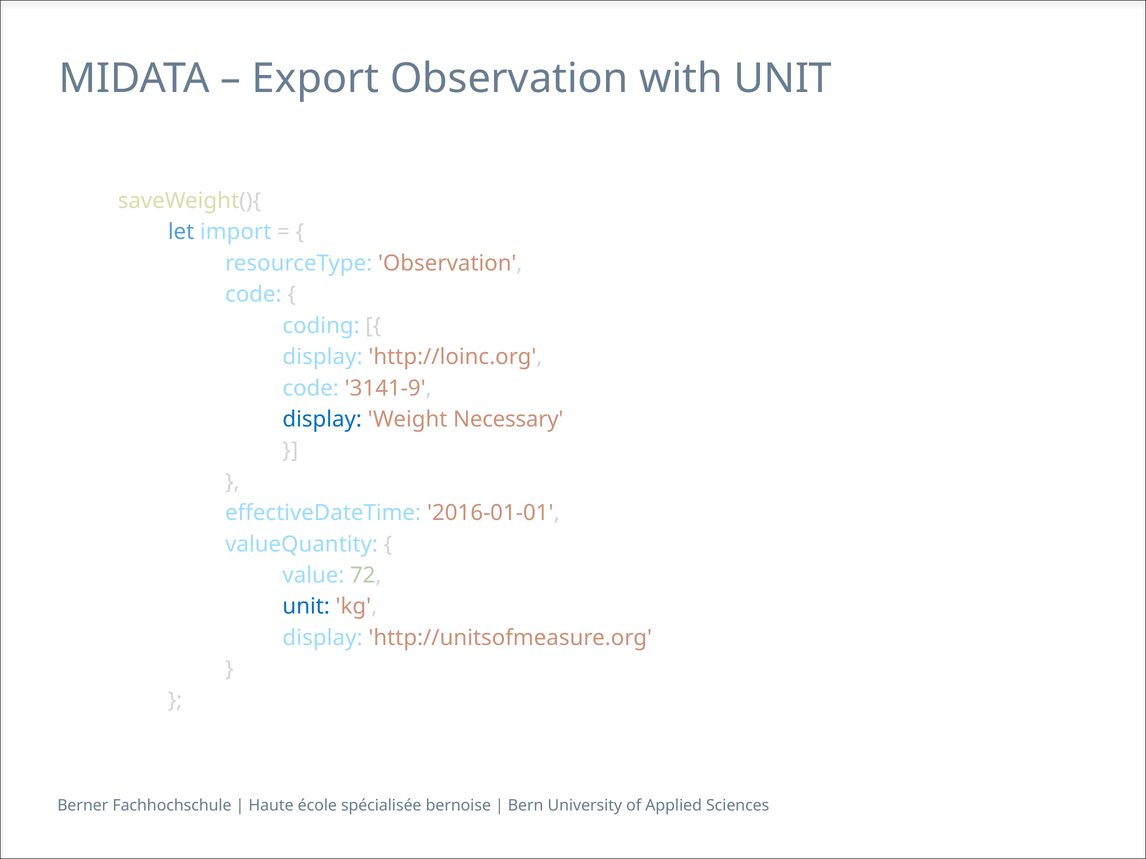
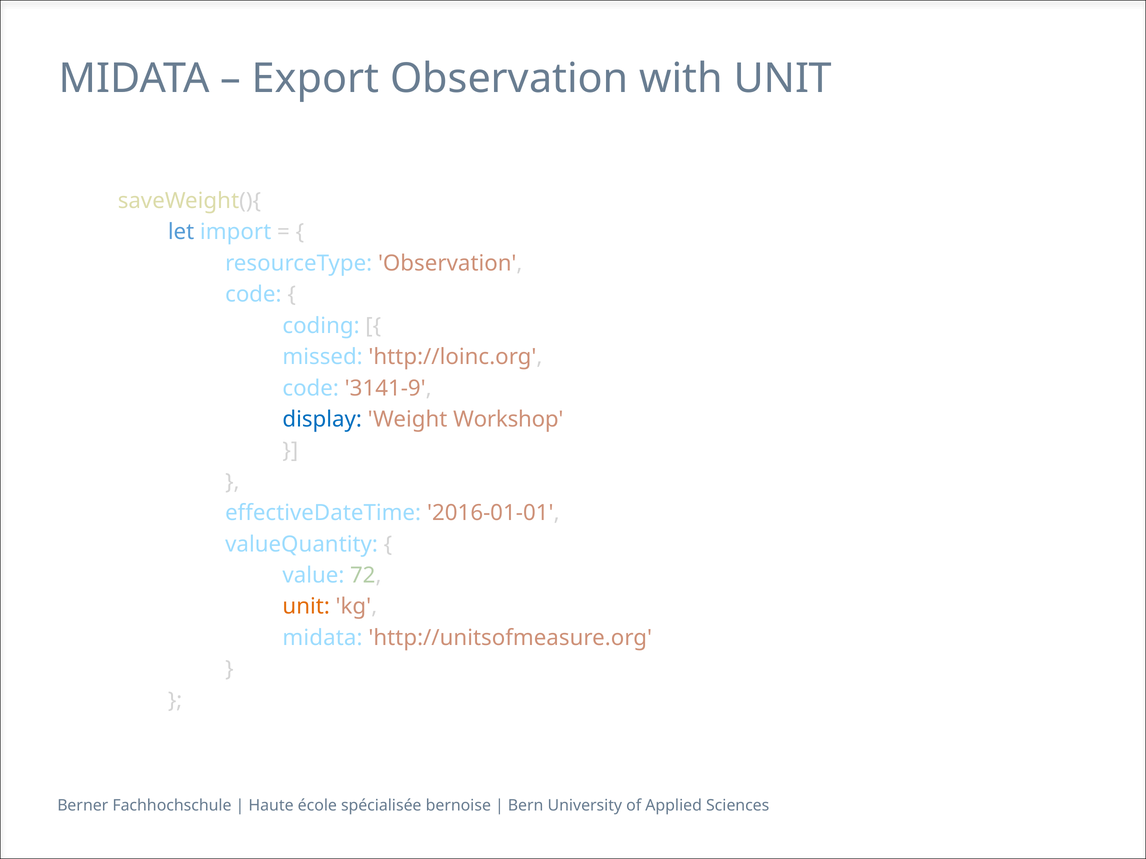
display at (323, 357): display -> missed
Necessary: Necessary -> Workshop
unit at (306, 607) colour: blue -> orange
display at (323, 638): display -> midata
